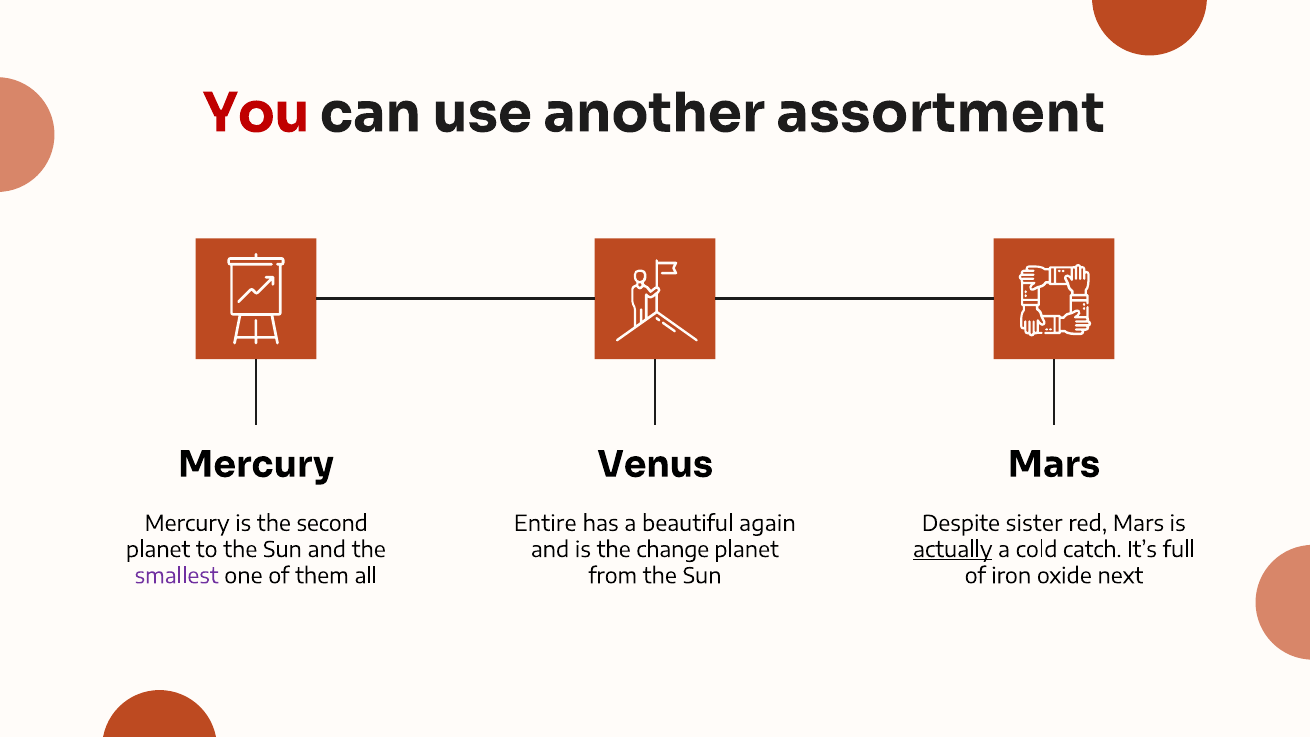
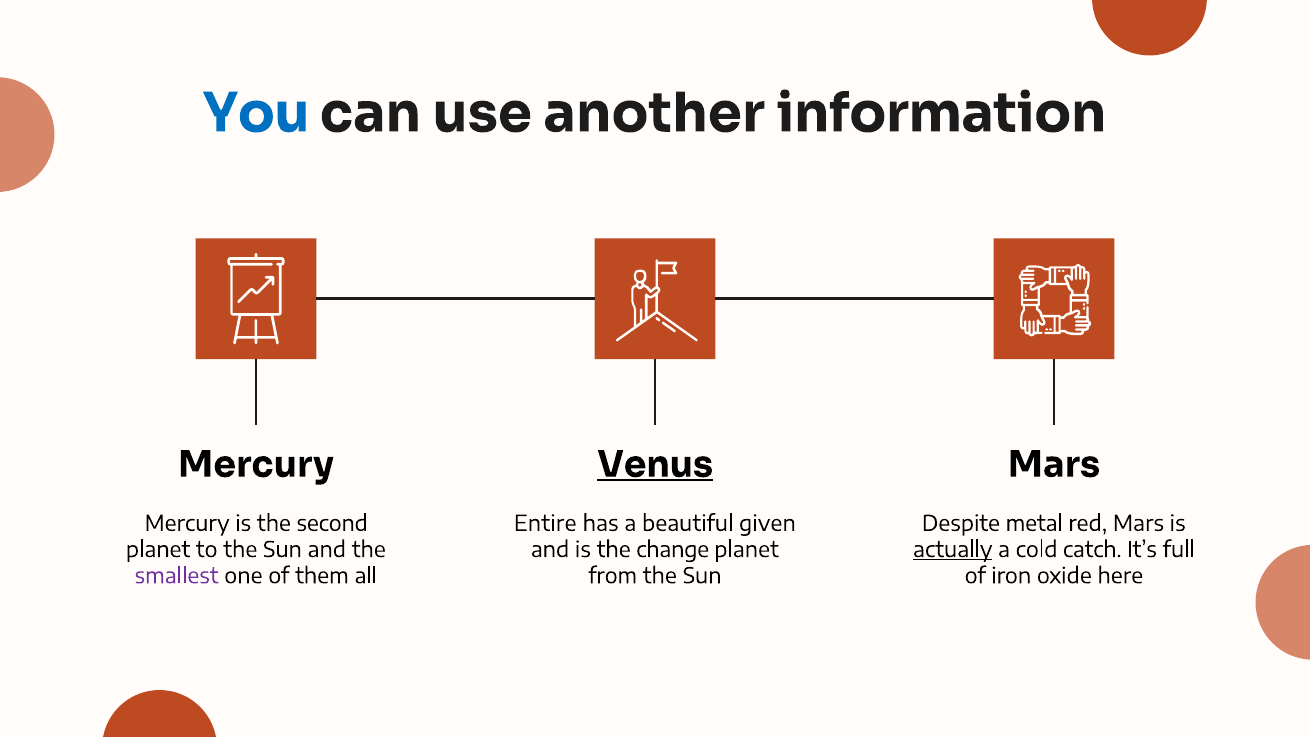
You colour: red -> blue
assortment: assortment -> information
Venus underline: none -> present
again: again -> given
sister: sister -> metal
next: next -> here
